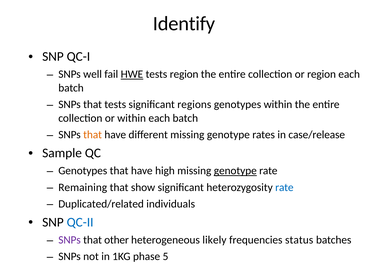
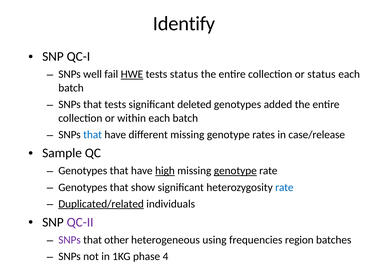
tests region: region -> status
or region: region -> status
regions: regions -> deleted
genotypes within: within -> added
that at (93, 135) colour: orange -> blue
high underline: none -> present
Remaining at (83, 187): Remaining -> Genotypes
Duplicated/related underline: none -> present
QC-II colour: blue -> purple
likely: likely -> using
status: status -> region
5: 5 -> 4
